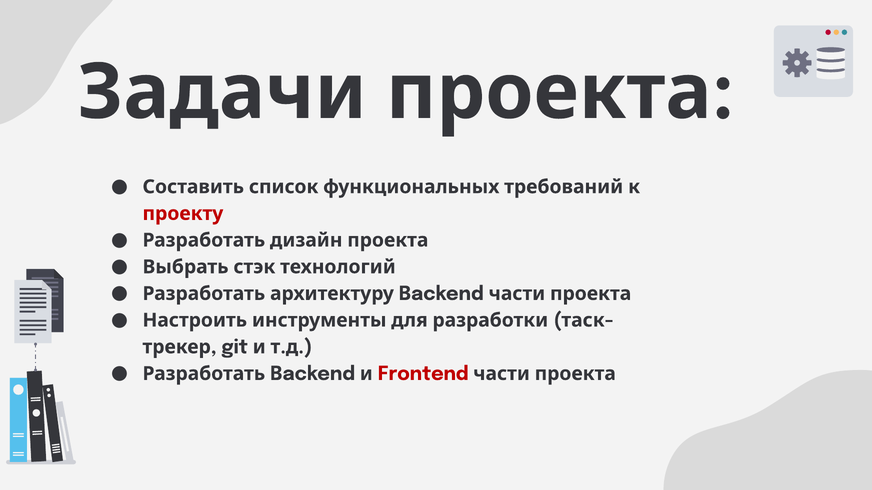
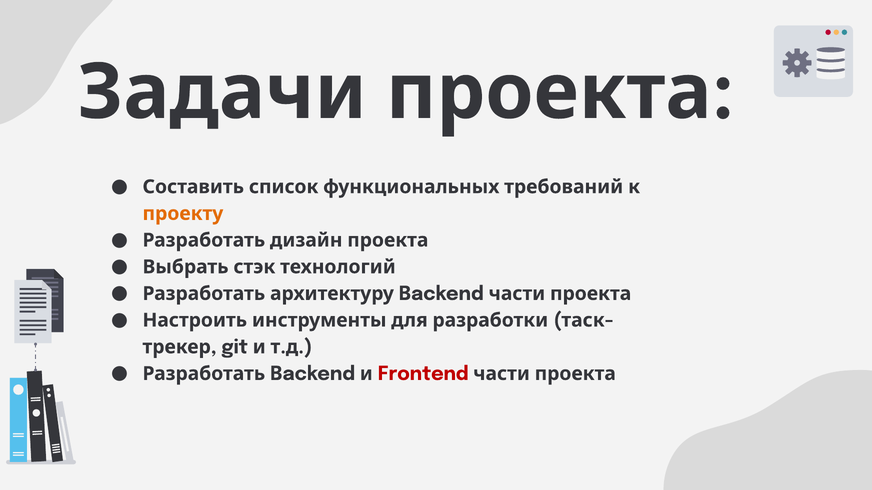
проекту colour: red -> orange
